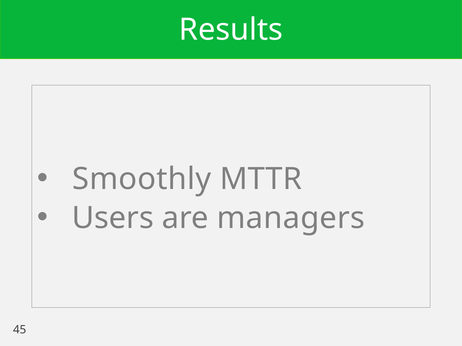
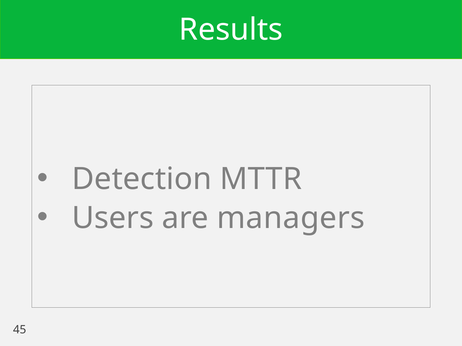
Smoothly: Smoothly -> Detection
